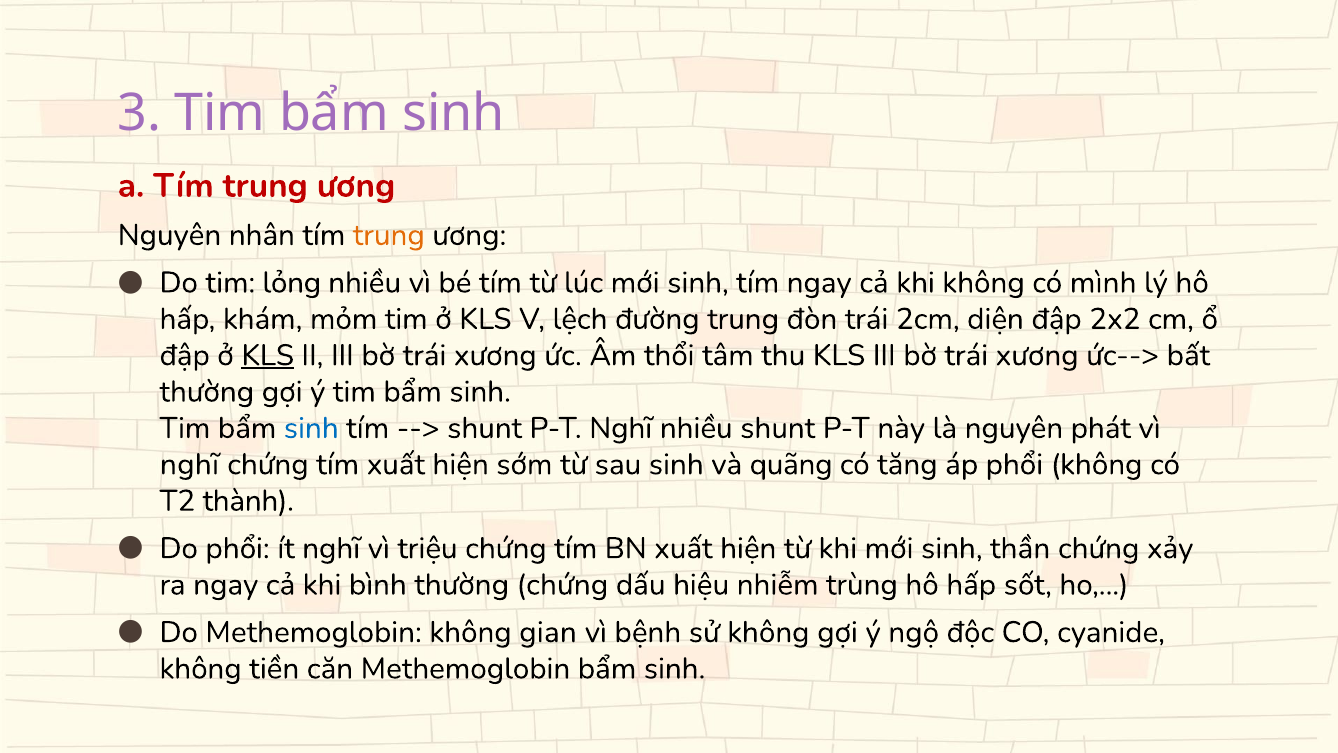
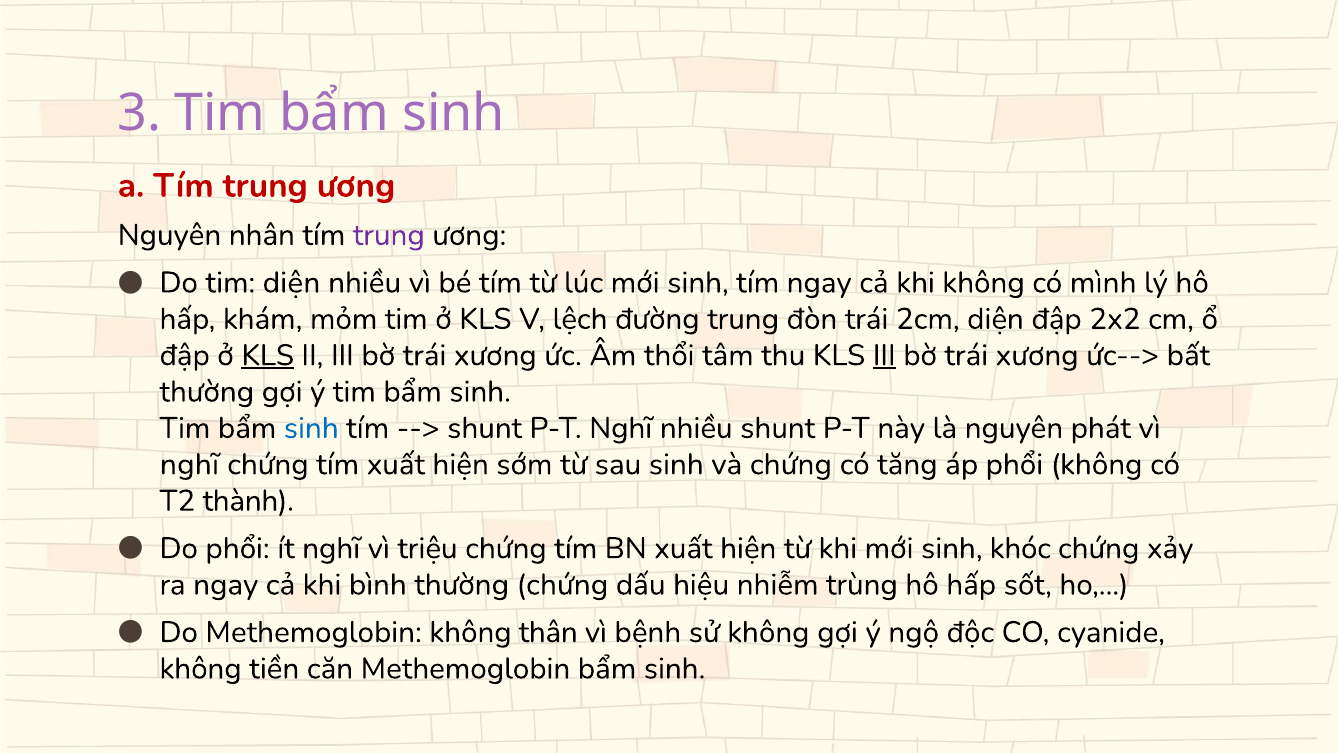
trung at (389, 235) colour: orange -> purple
tim lỏng: lỏng -> diện
III at (884, 355) underline: none -> present
và quãng: quãng -> chứng
thần: thần -> khóc
gian: gian -> thân
